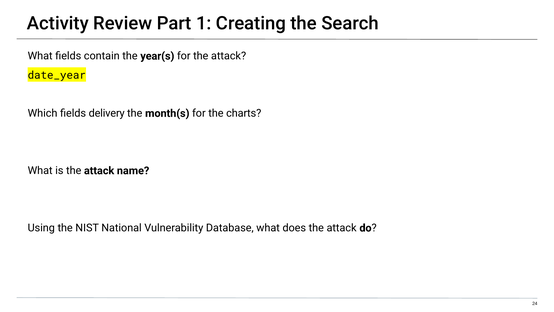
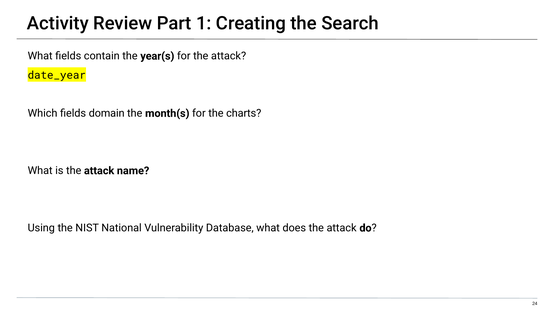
delivery: delivery -> domain
